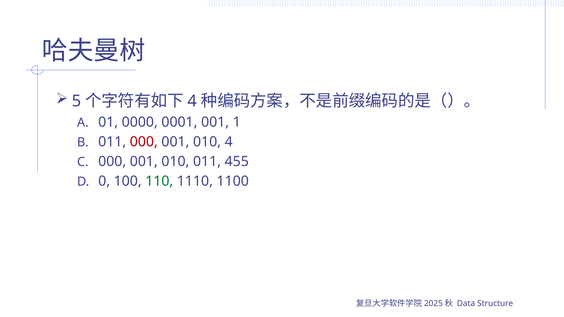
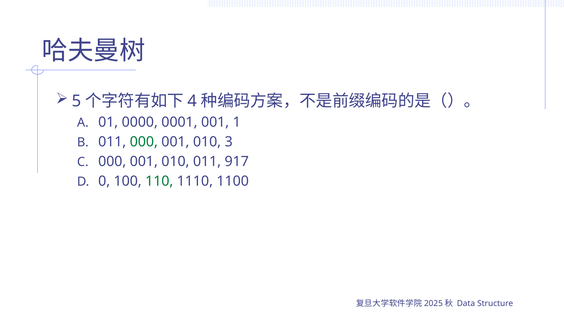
000 at (144, 142) colour: red -> green
010 4: 4 -> 3
455: 455 -> 917
